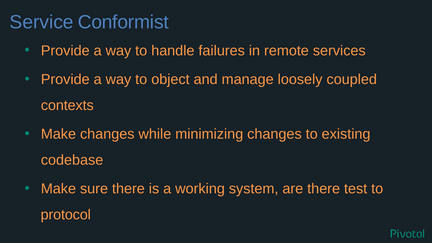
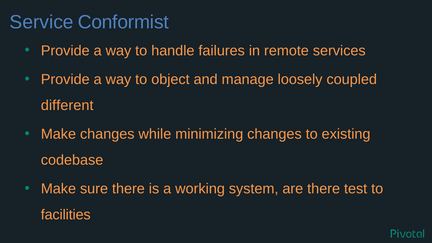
contexts: contexts -> different
protocol: protocol -> facilities
